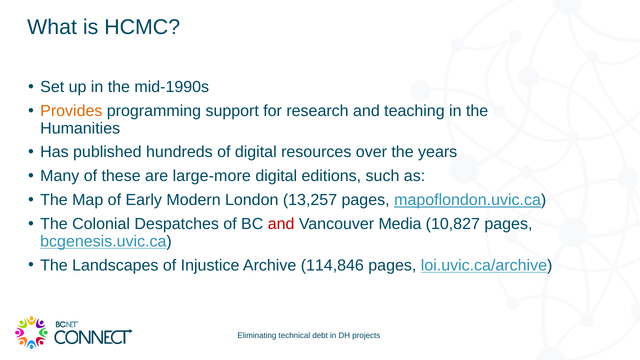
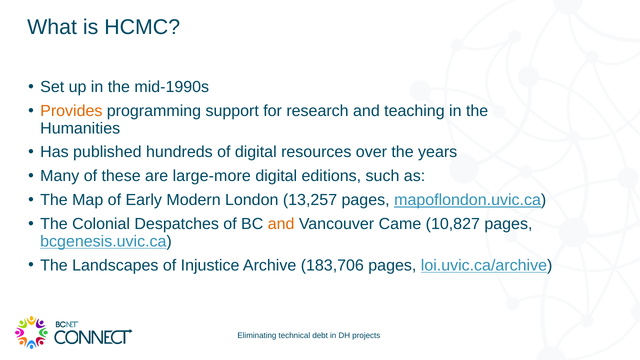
and at (281, 224) colour: red -> orange
Media: Media -> Came
114,846: 114,846 -> 183,706
